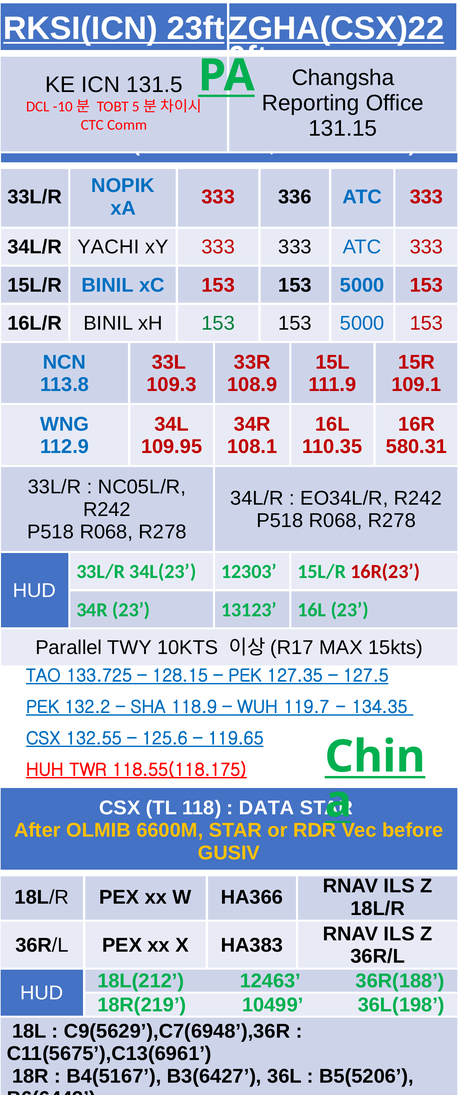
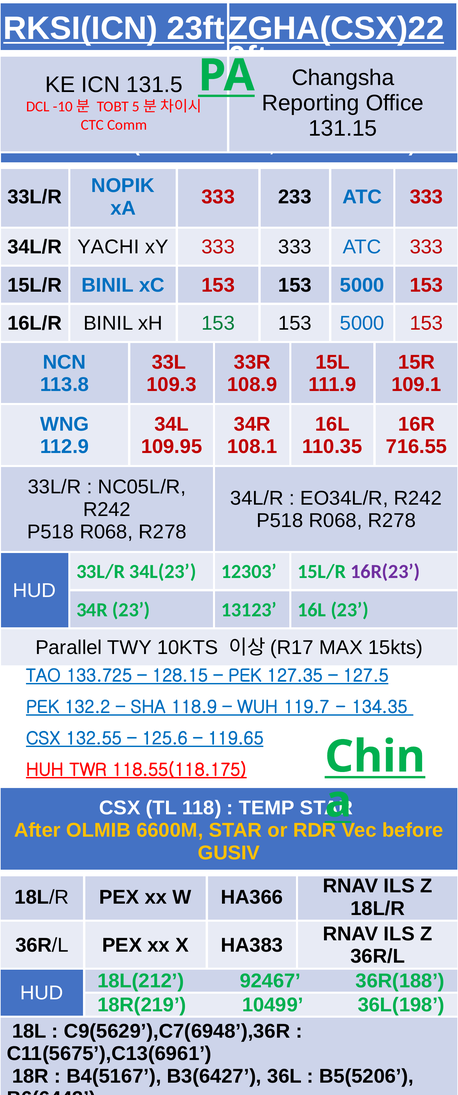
336: 336 -> 233
580.31: 580.31 -> 716.55
16R(23 colour: red -> purple
DATA: DATA -> TEMP
12463: 12463 -> 92467
